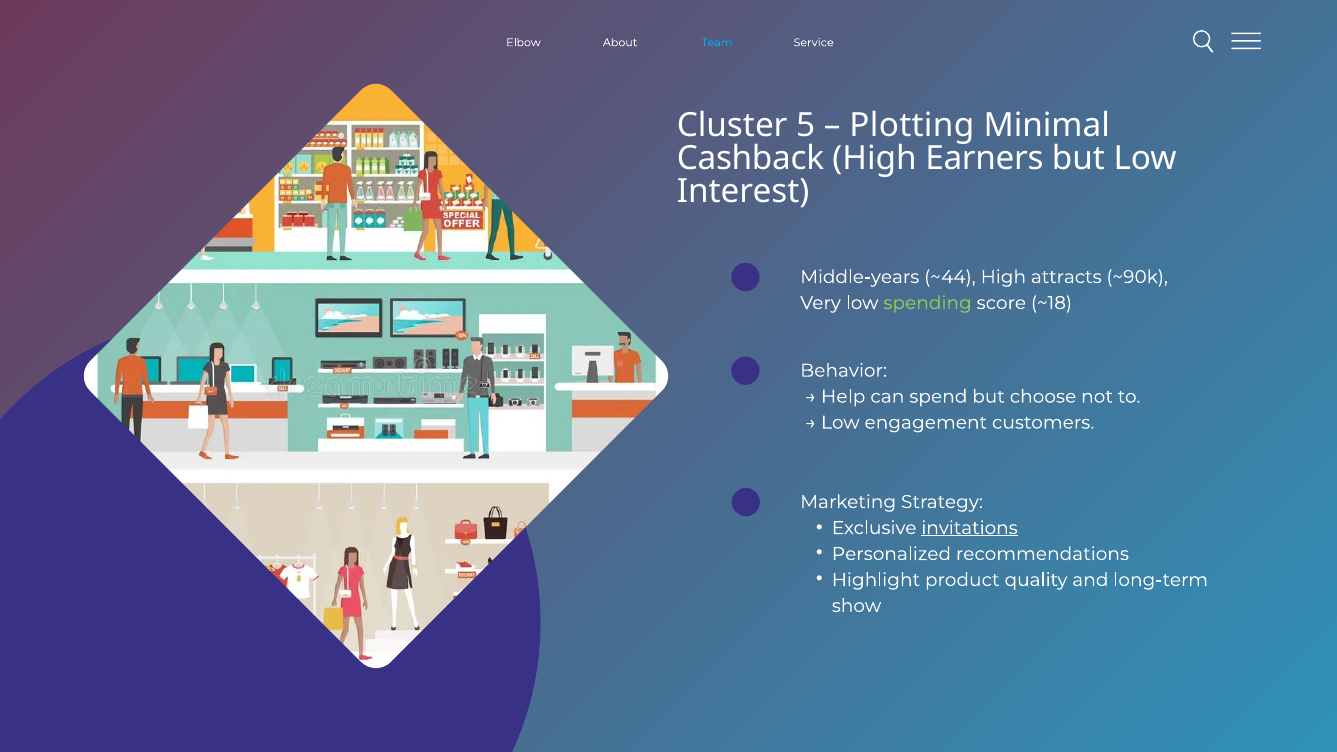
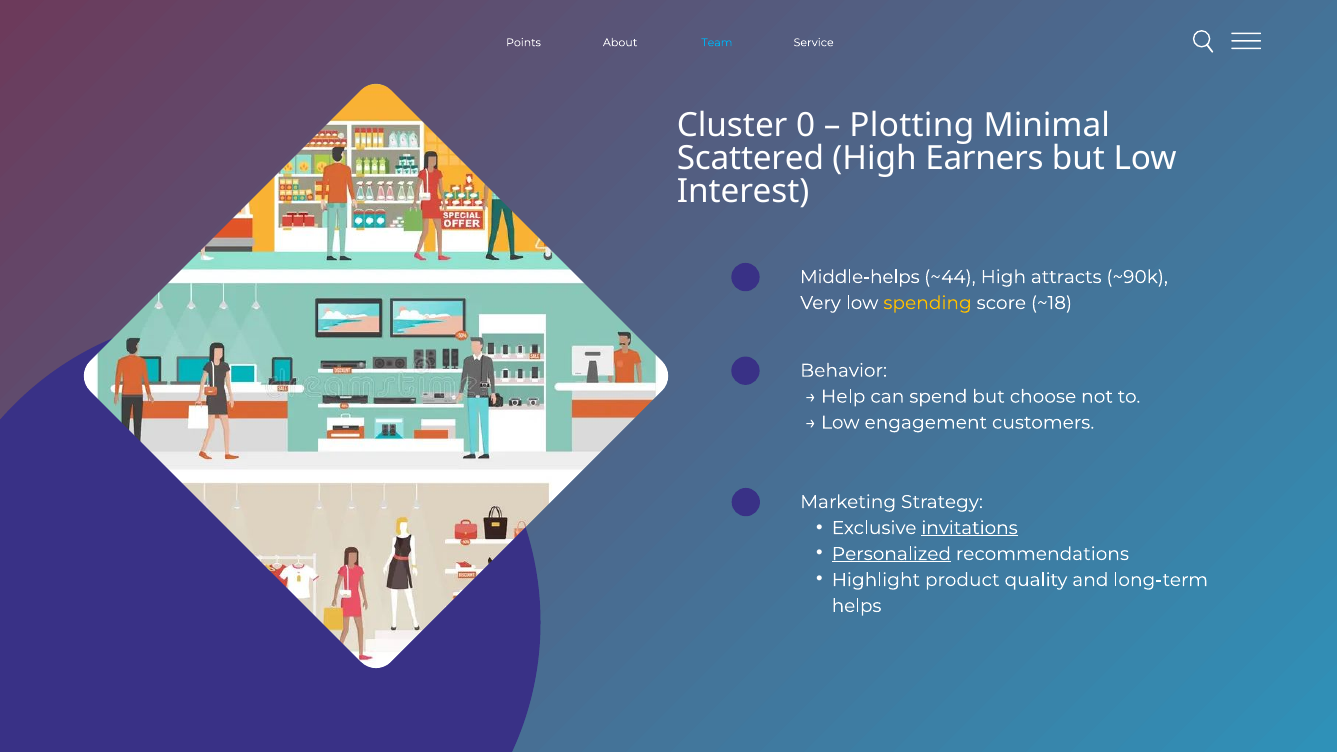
Elbow: Elbow -> Points
5: 5 -> 0
Cashback: Cashback -> Scattered
Middle-years: Middle-years -> Middle-helps
spending colour: light green -> yellow
Personalized underline: none -> present
show: show -> helps
